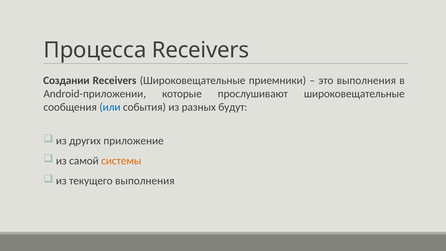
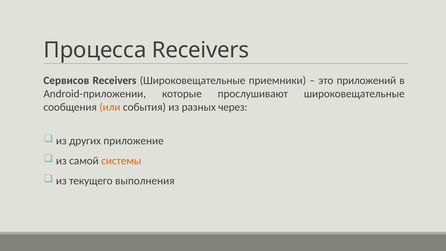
Создании: Создании -> Сервисов
это выполнения: выполнения -> приложений
или colour: blue -> orange
будут: будут -> через
